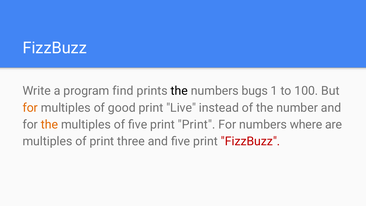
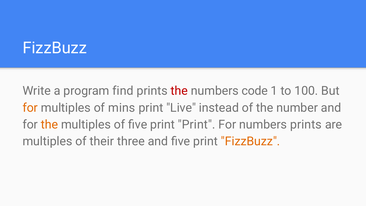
the at (179, 91) colour: black -> red
bugs: bugs -> code
good: good -> mins
numbers where: where -> prints
of print: print -> their
FizzBuzz at (251, 141) colour: red -> orange
